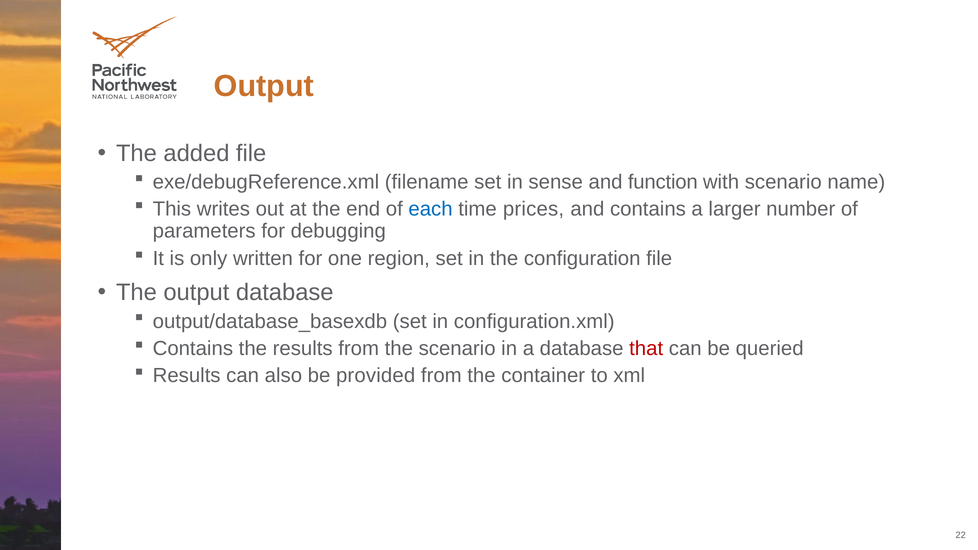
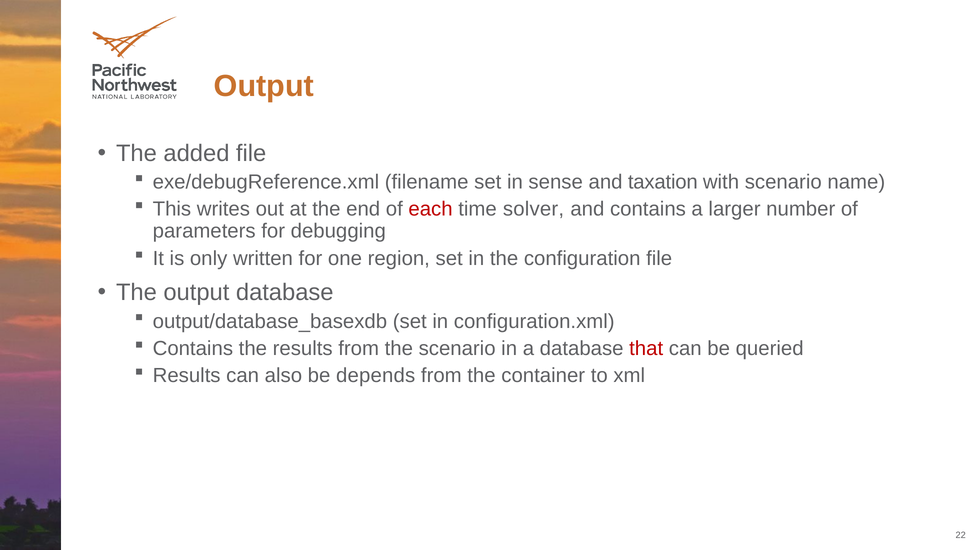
function: function -> taxation
each colour: blue -> red
prices: prices -> solver
provided: provided -> depends
